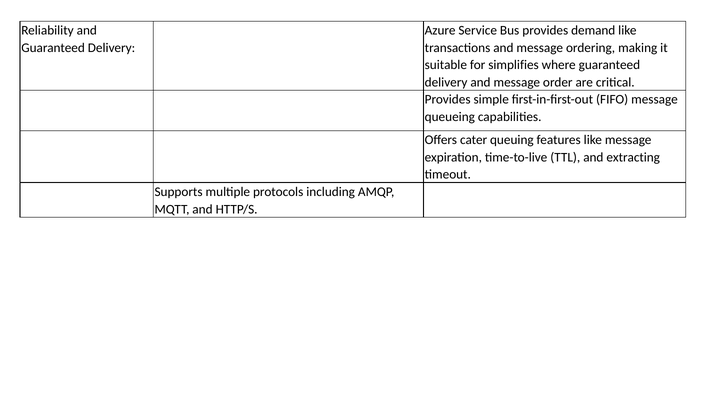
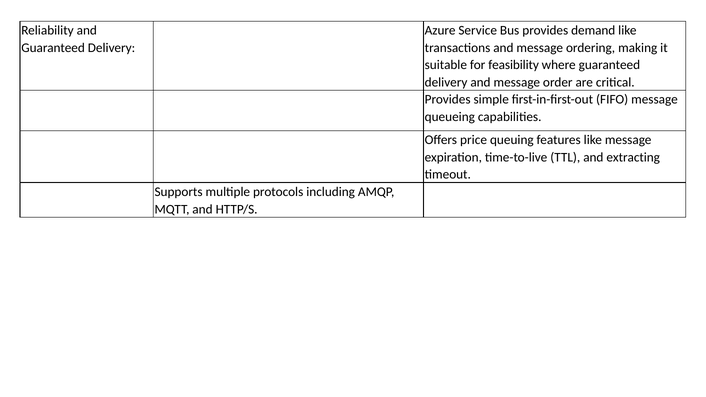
simplifies: simplifies -> feasibility
cater: cater -> price
